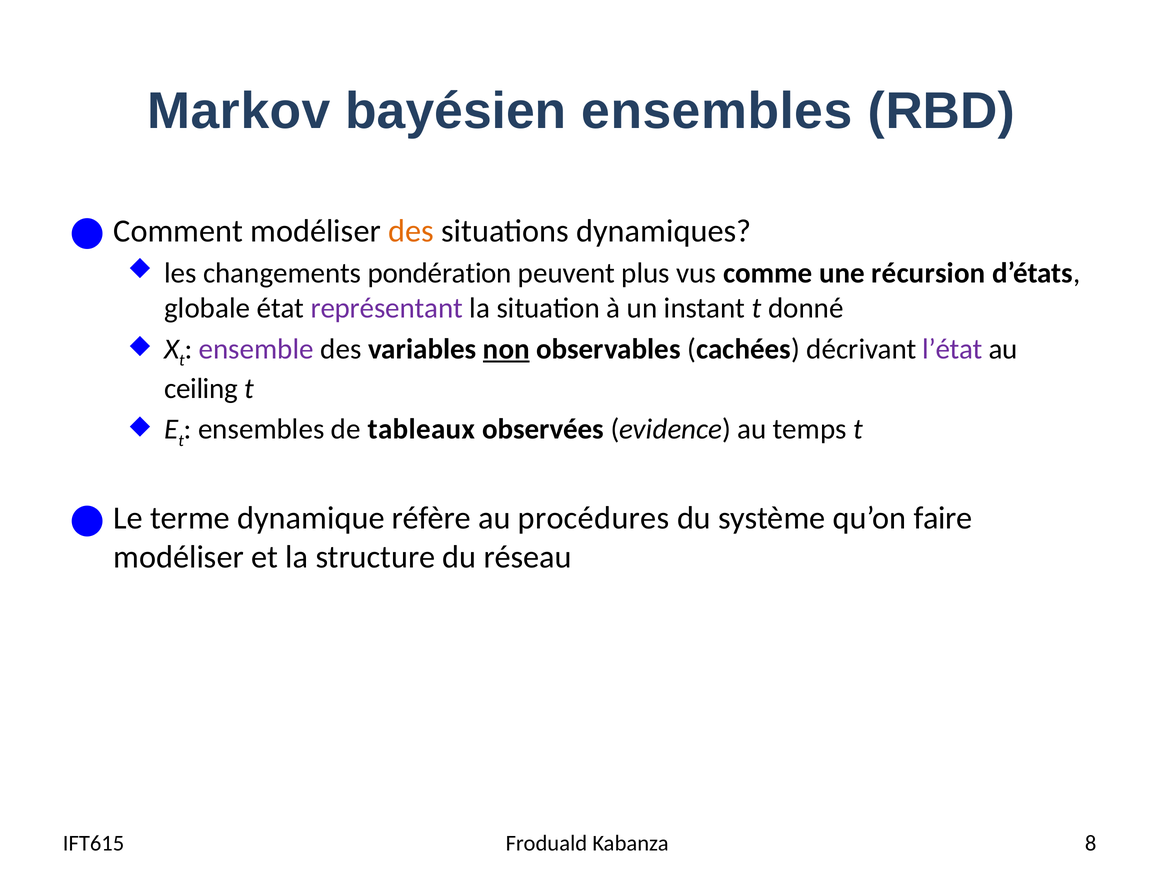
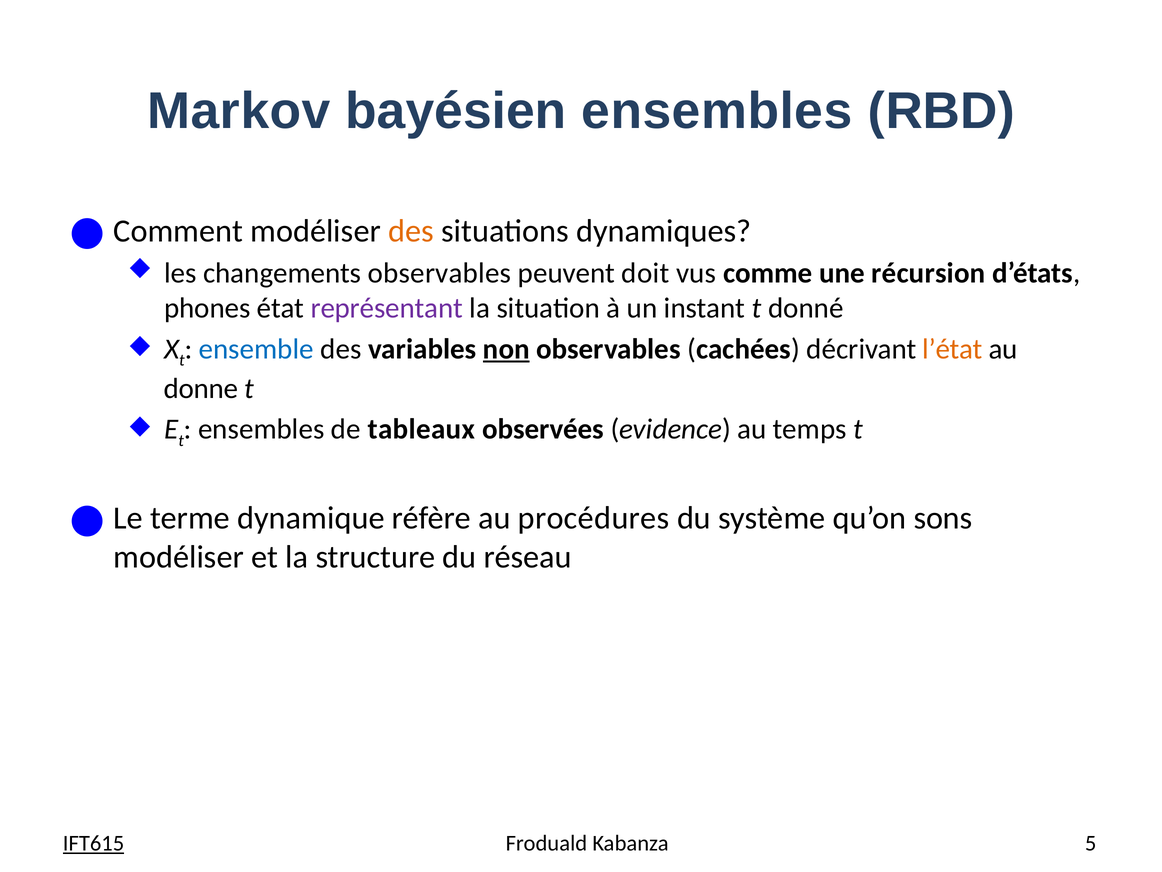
changements pondération: pondération -> observables
plus: plus -> doit
globale: globale -> phones
ensemble colour: purple -> blue
l’état colour: purple -> orange
ceiling: ceiling -> donne
faire: faire -> sons
IFT615 underline: none -> present
8: 8 -> 5
